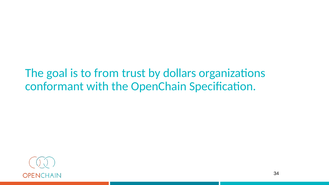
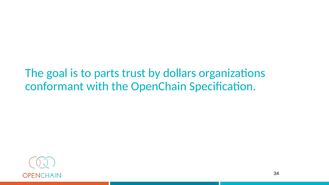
from: from -> parts
